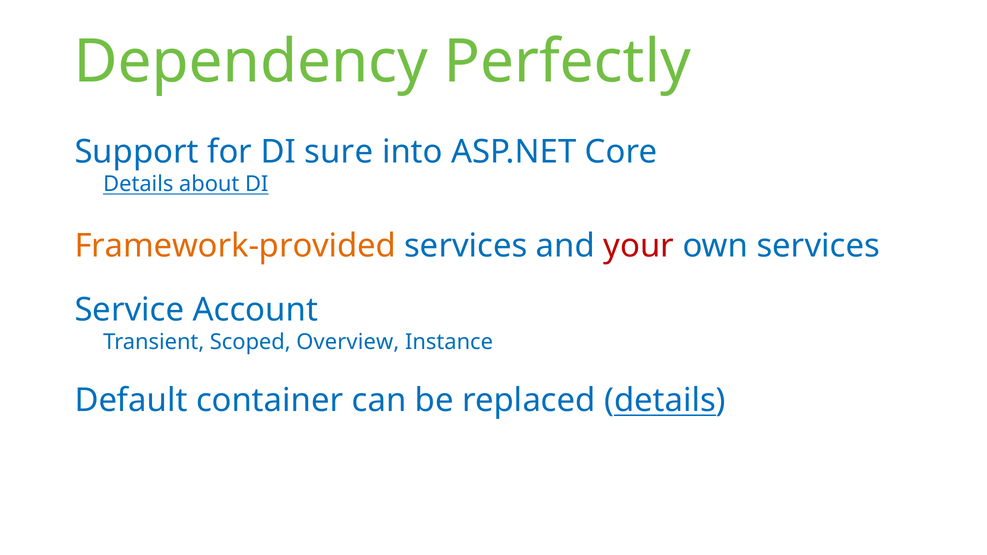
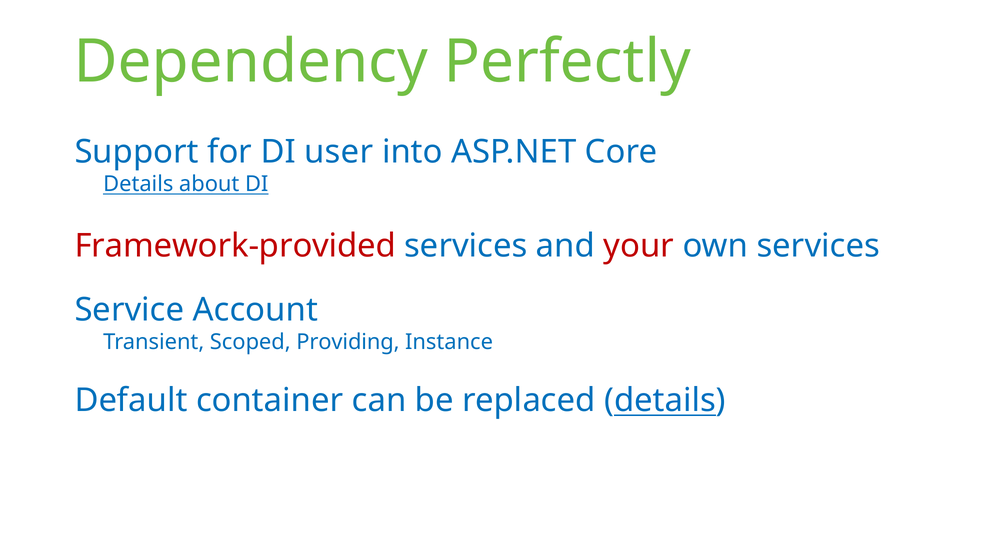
sure: sure -> user
Framework-provided colour: orange -> red
Overview: Overview -> Providing
